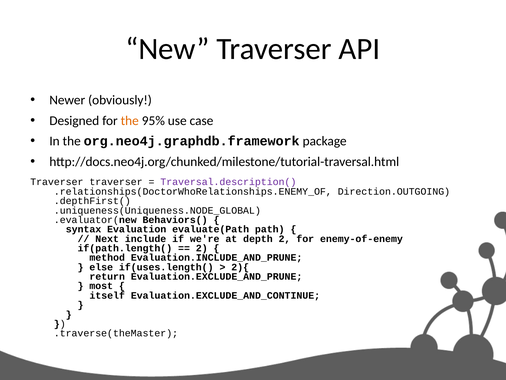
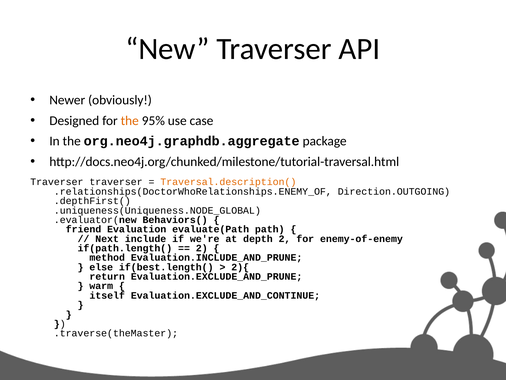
org.neo4j.graphdb.framework: org.neo4j.graphdb.framework -> org.neo4j.graphdb.aggregate
Traversal.description( colour: purple -> orange
syntax: syntax -> friend
if(uses.length(: if(uses.length( -> if(best.length(
most: most -> warm
